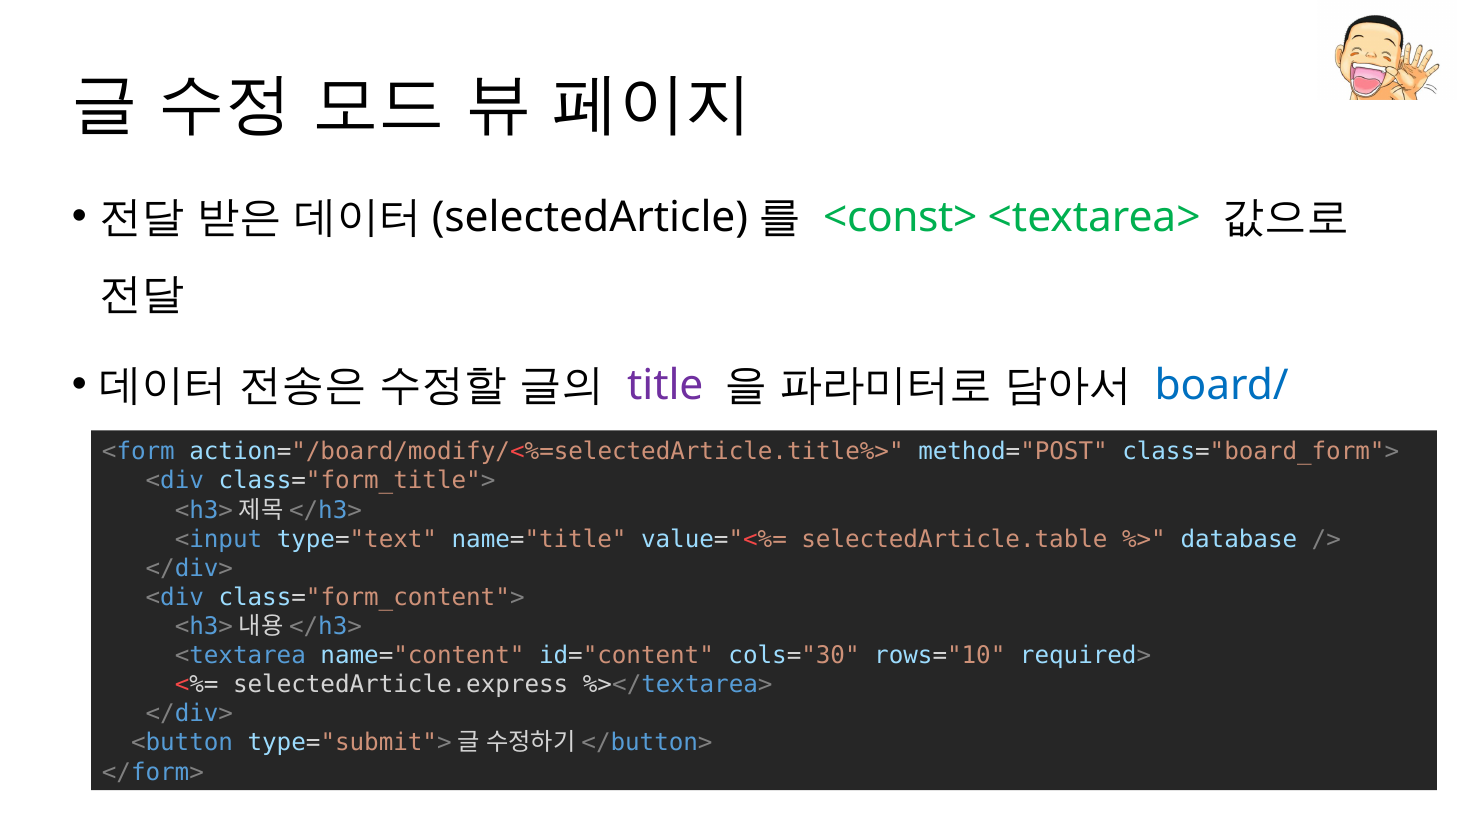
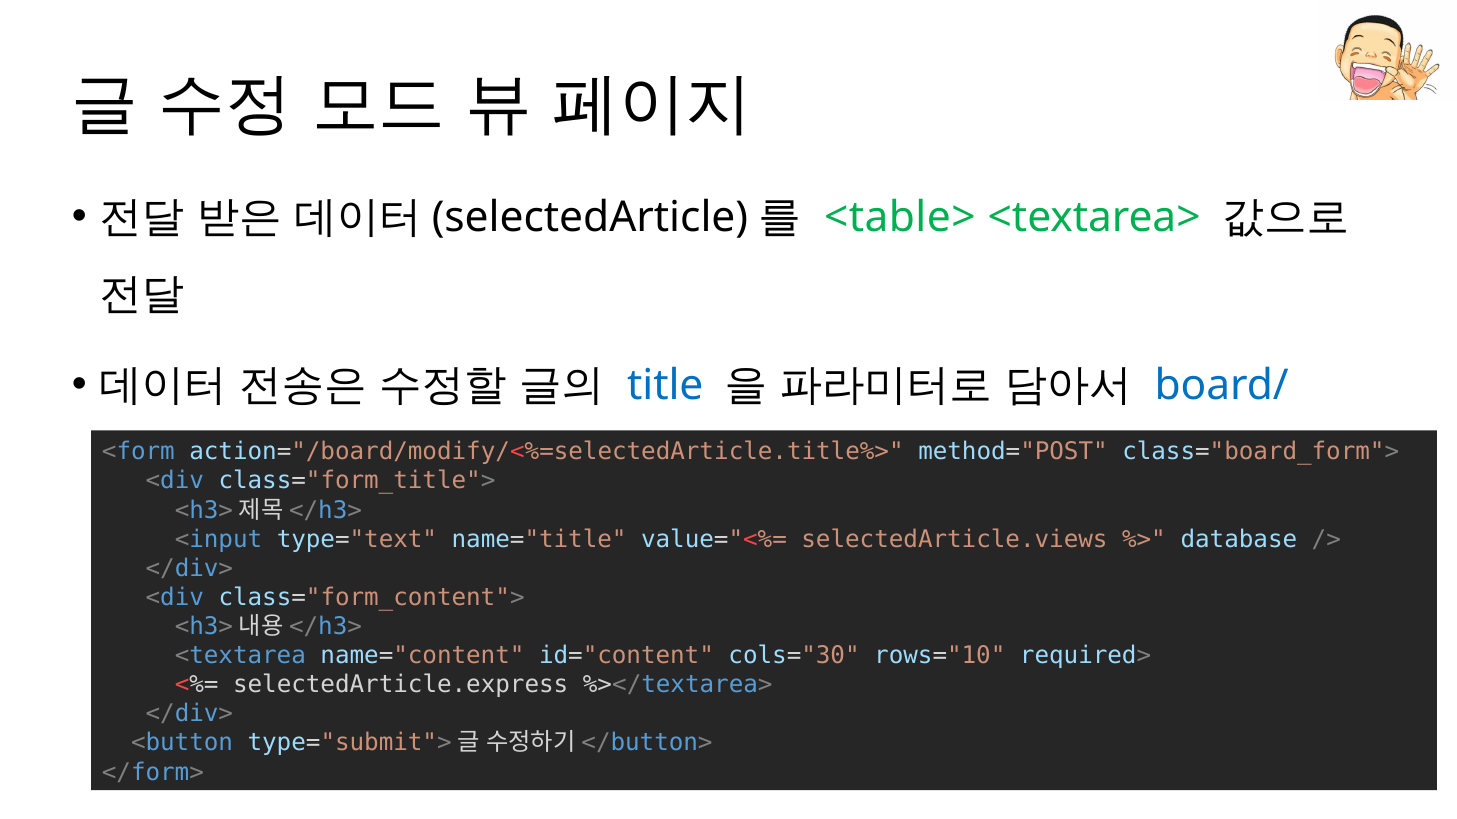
<const>: <const> -> <table>
title colour: purple -> blue
selectedArticle.table: selectedArticle.table -> selectedArticle.views
